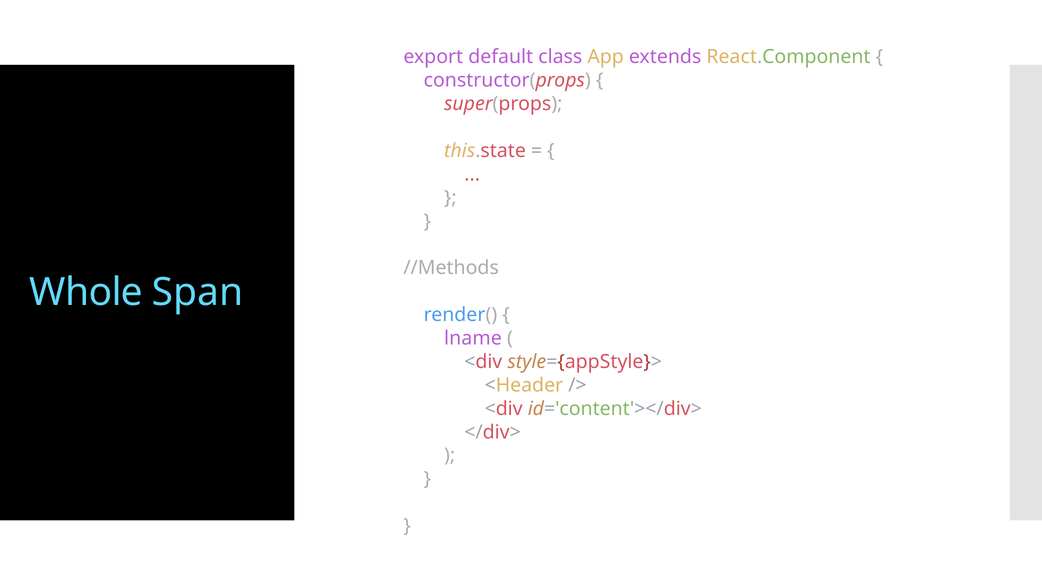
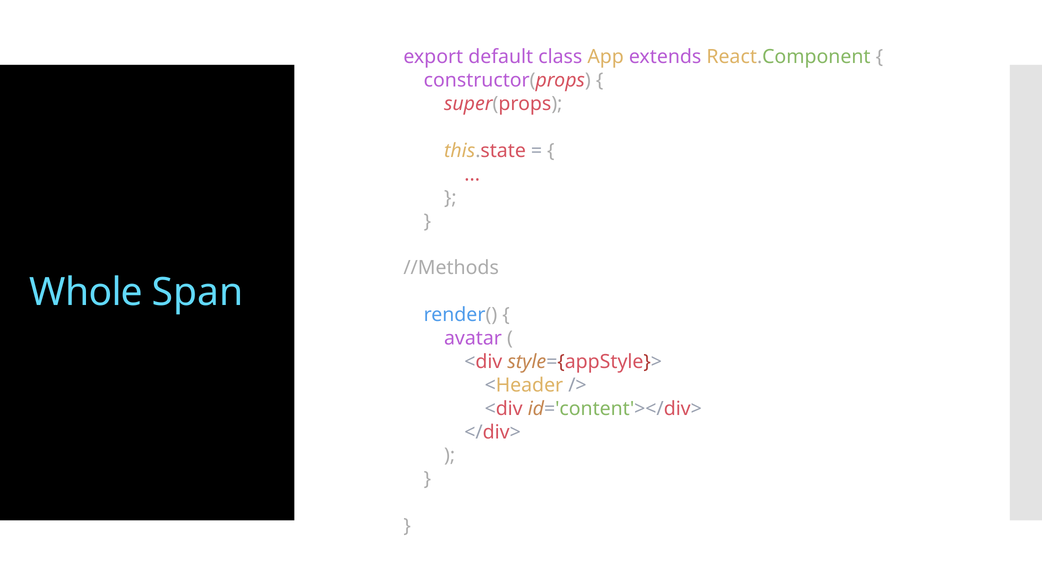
lname: lname -> avatar
